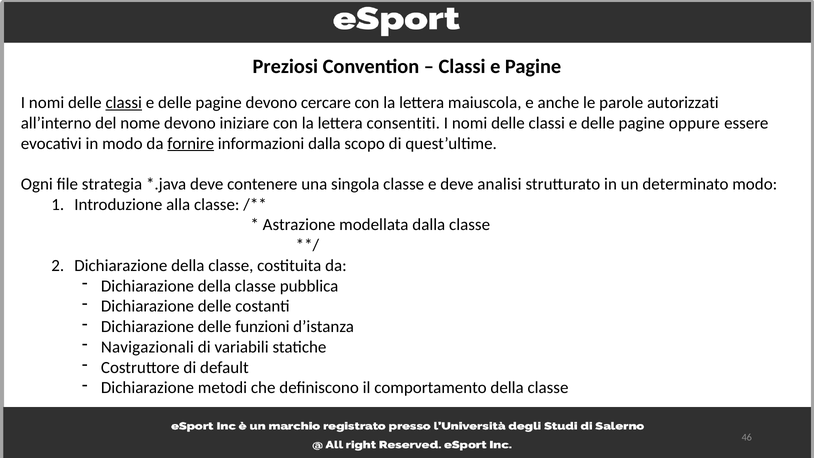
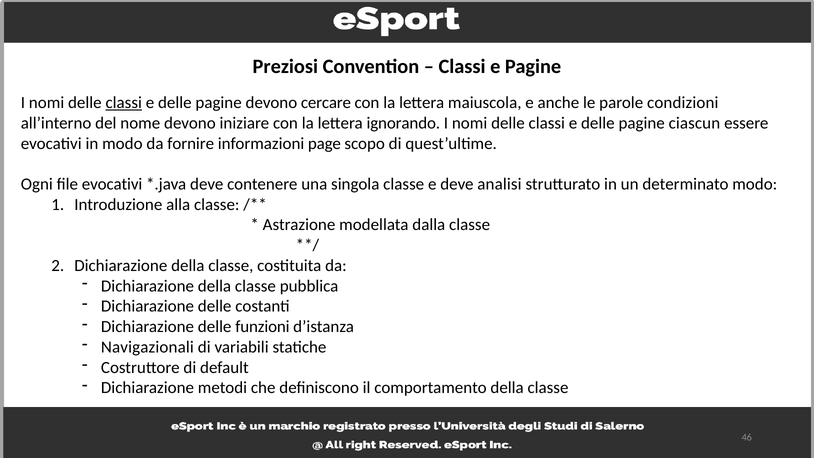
autorizzati: autorizzati -> condizioni
consentiti: consentiti -> ignorando
oppure: oppure -> ciascun
fornire underline: present -> none
informazioni dalla: dalla -> page
file strategia: strategia -> evocativi
